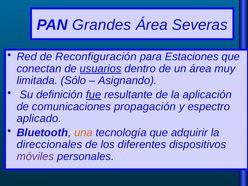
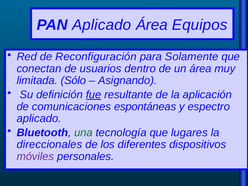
PAN Grandes: Grandes -> Aplicado
Severas: Severas -> Equipos
Estaciones: Estaciones -> Solamente
usuarios underline: present -> none
propagación: propagación -> espontáneas
una colour: orange -> green
adquirir: adquirir -> lugares
